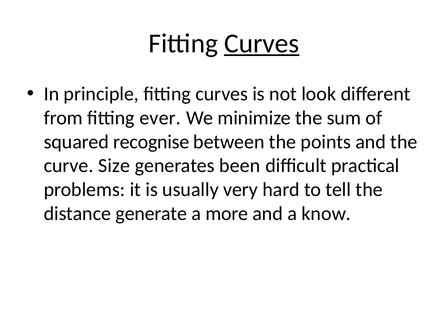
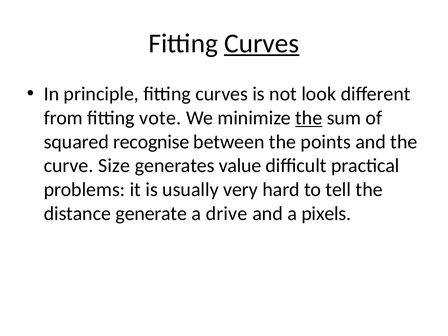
ever: ever -> vote
the at (309, 118) underline: none -> present
been: been -> value
more: more -> drive
know: know -> pixels
